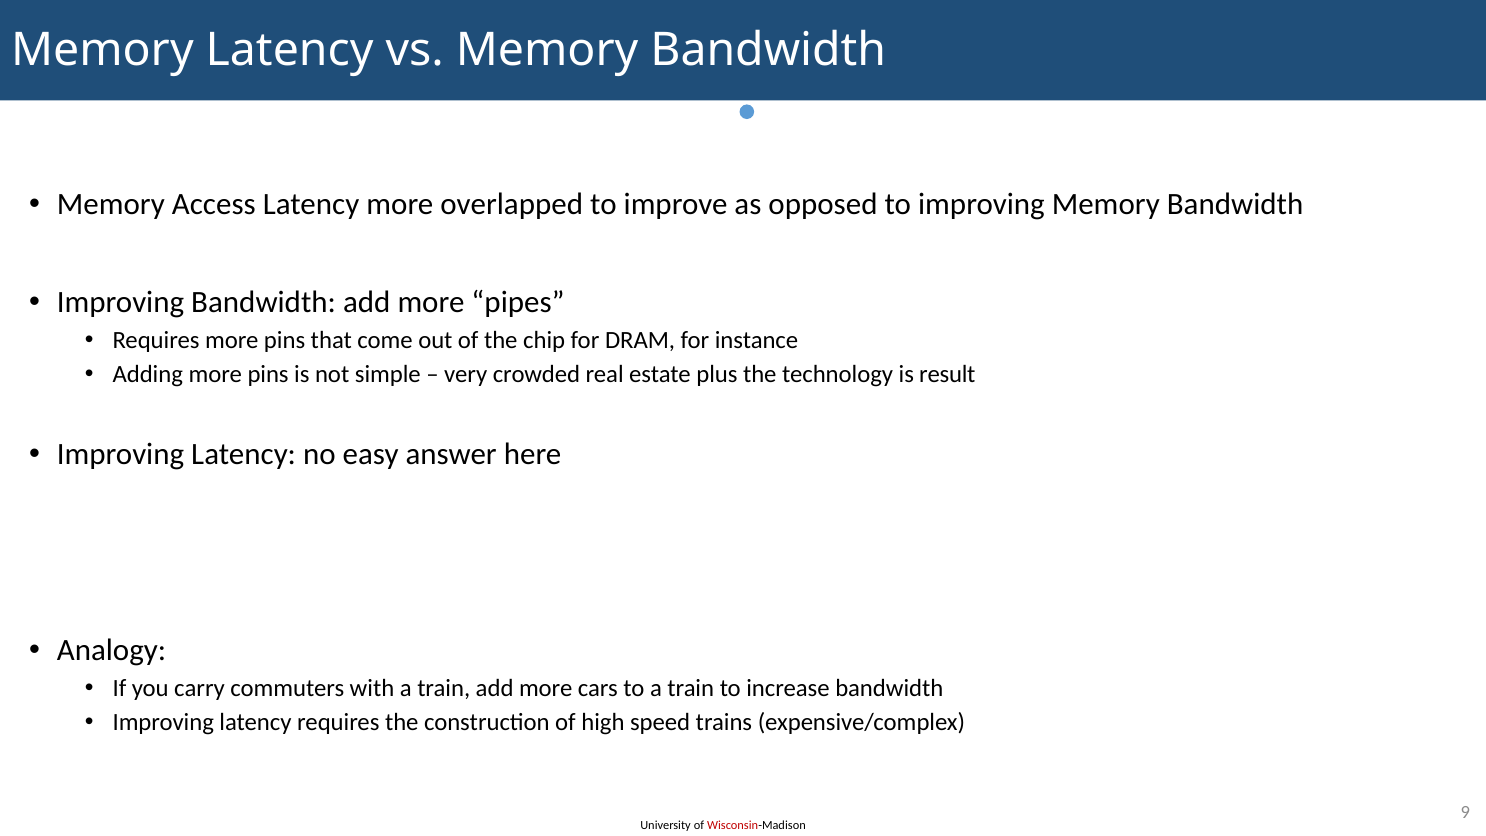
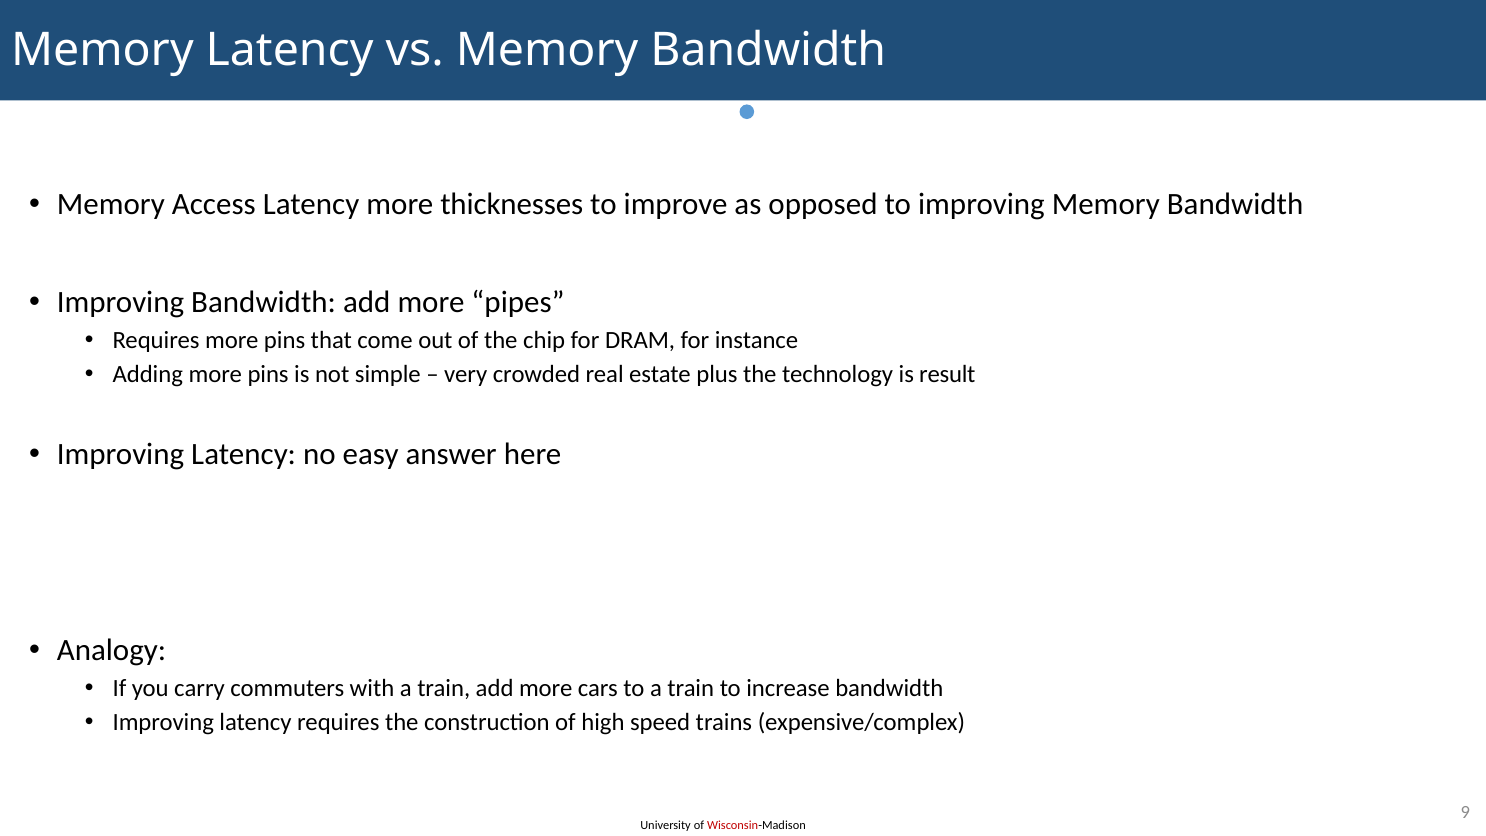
overlapped: overlapped -> thicknesses
